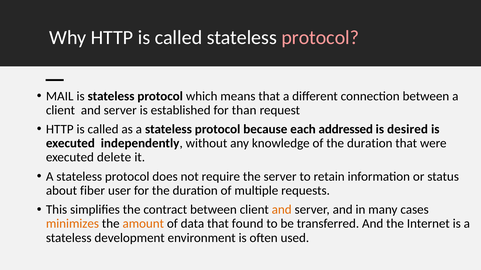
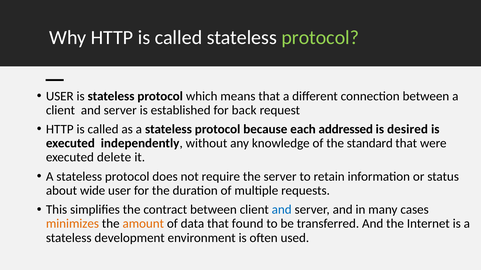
protocol at (320, 38) colour: pink -> light green
MAIL at (60, 96): MAIL -> USER
than: than -> back
of the duration: duration -> standard
fiber: fiber -> wide
and at (282, 210) colour: orange -> blue
